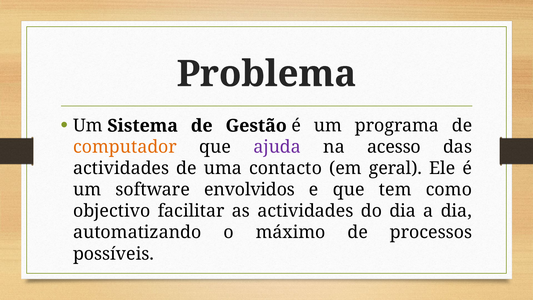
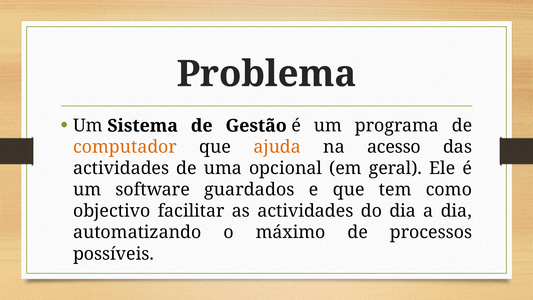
ajuda colour: purple -> orange
contacto: contacto -> opcional
envolvidos: envolvidos -> guardados
